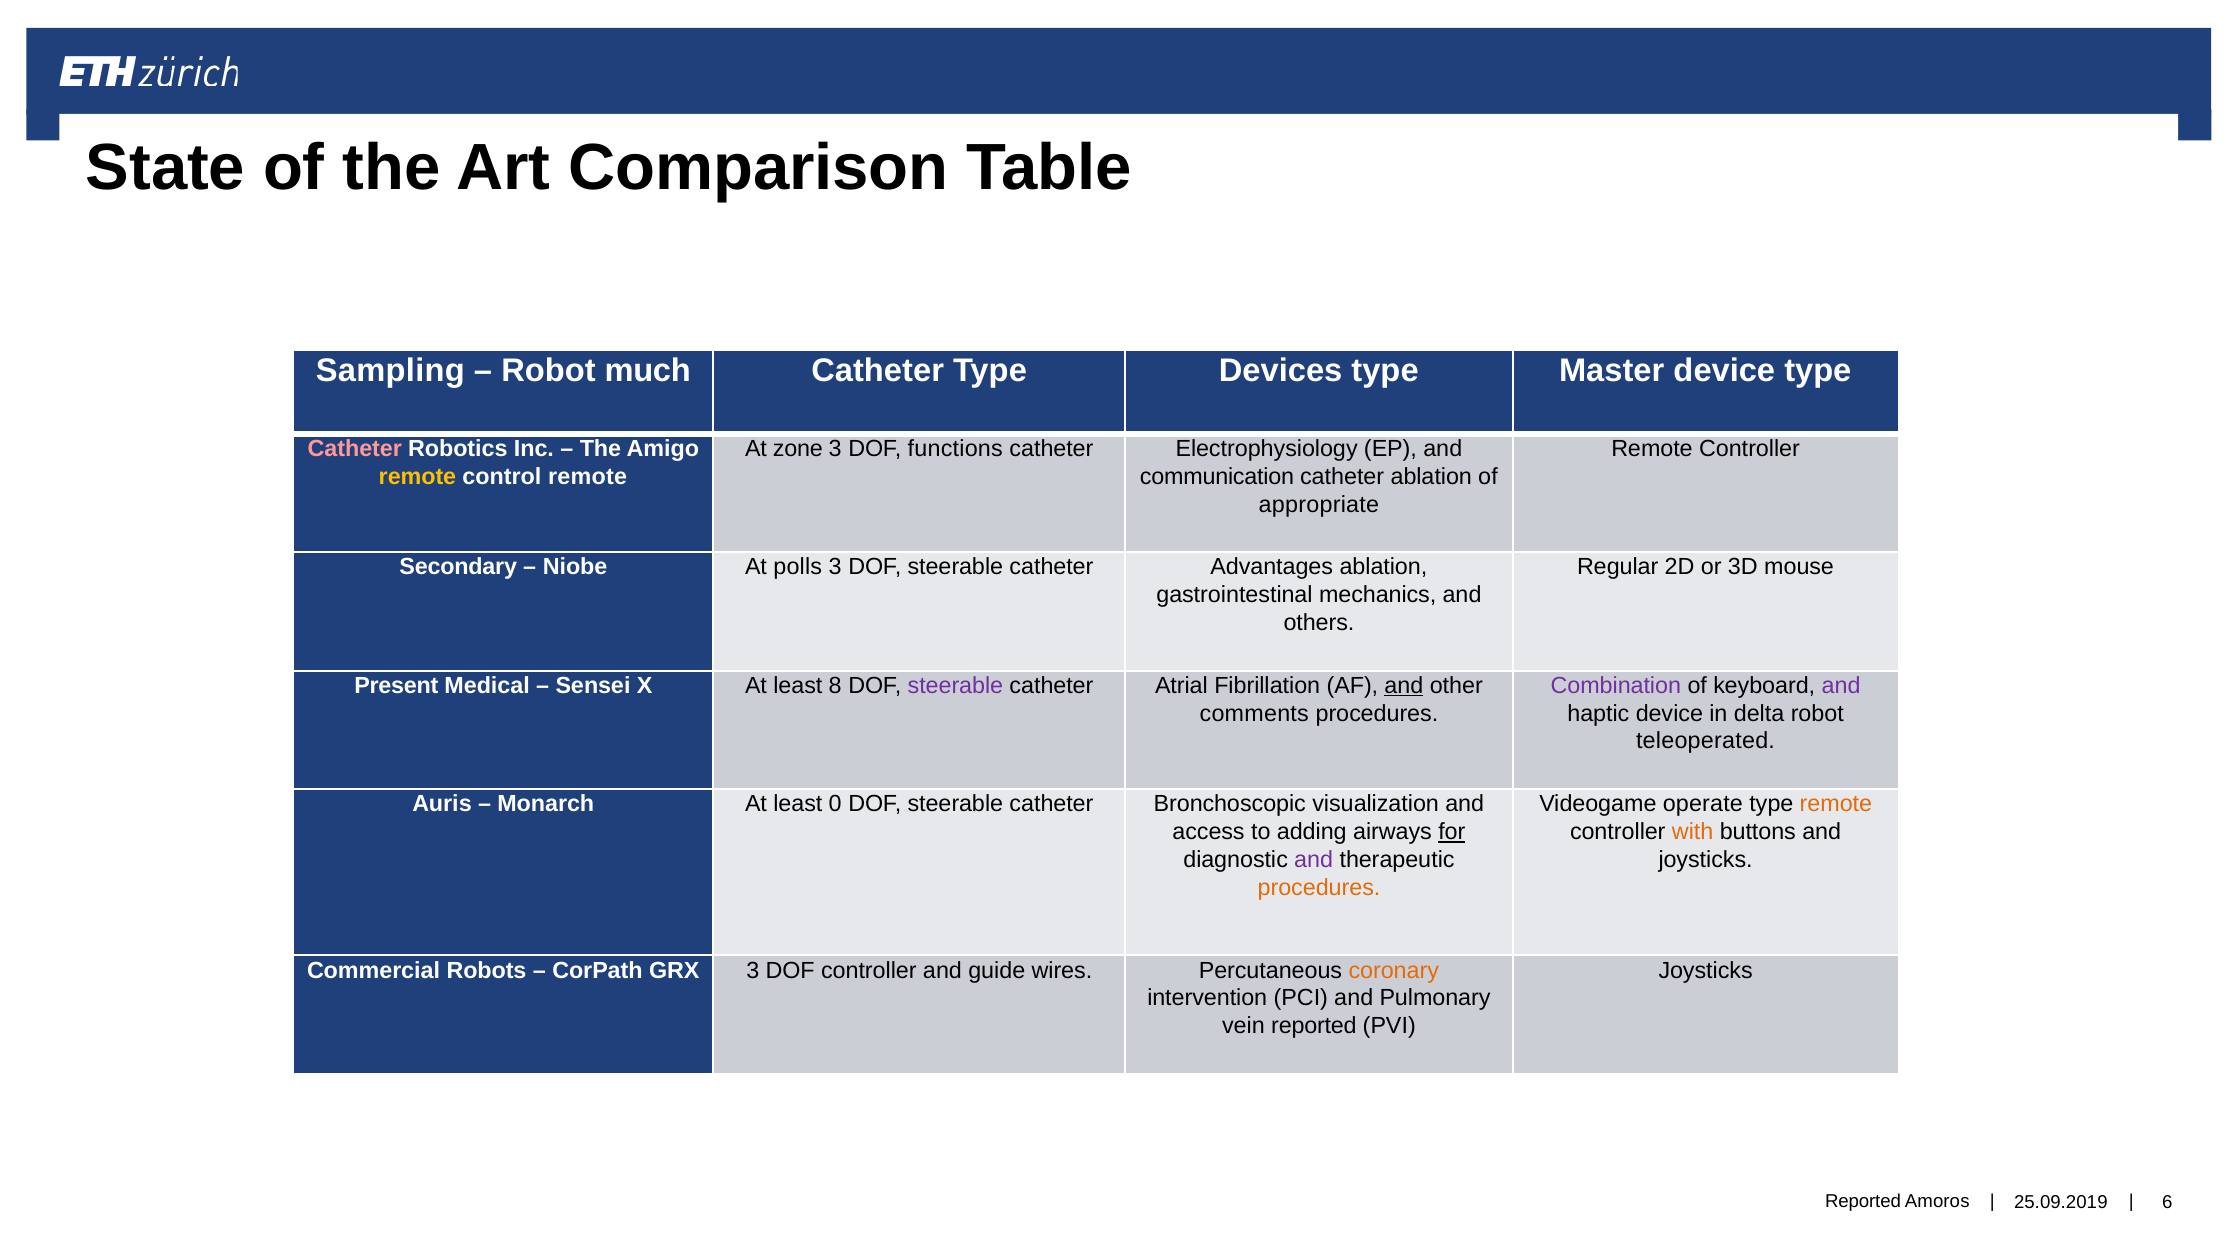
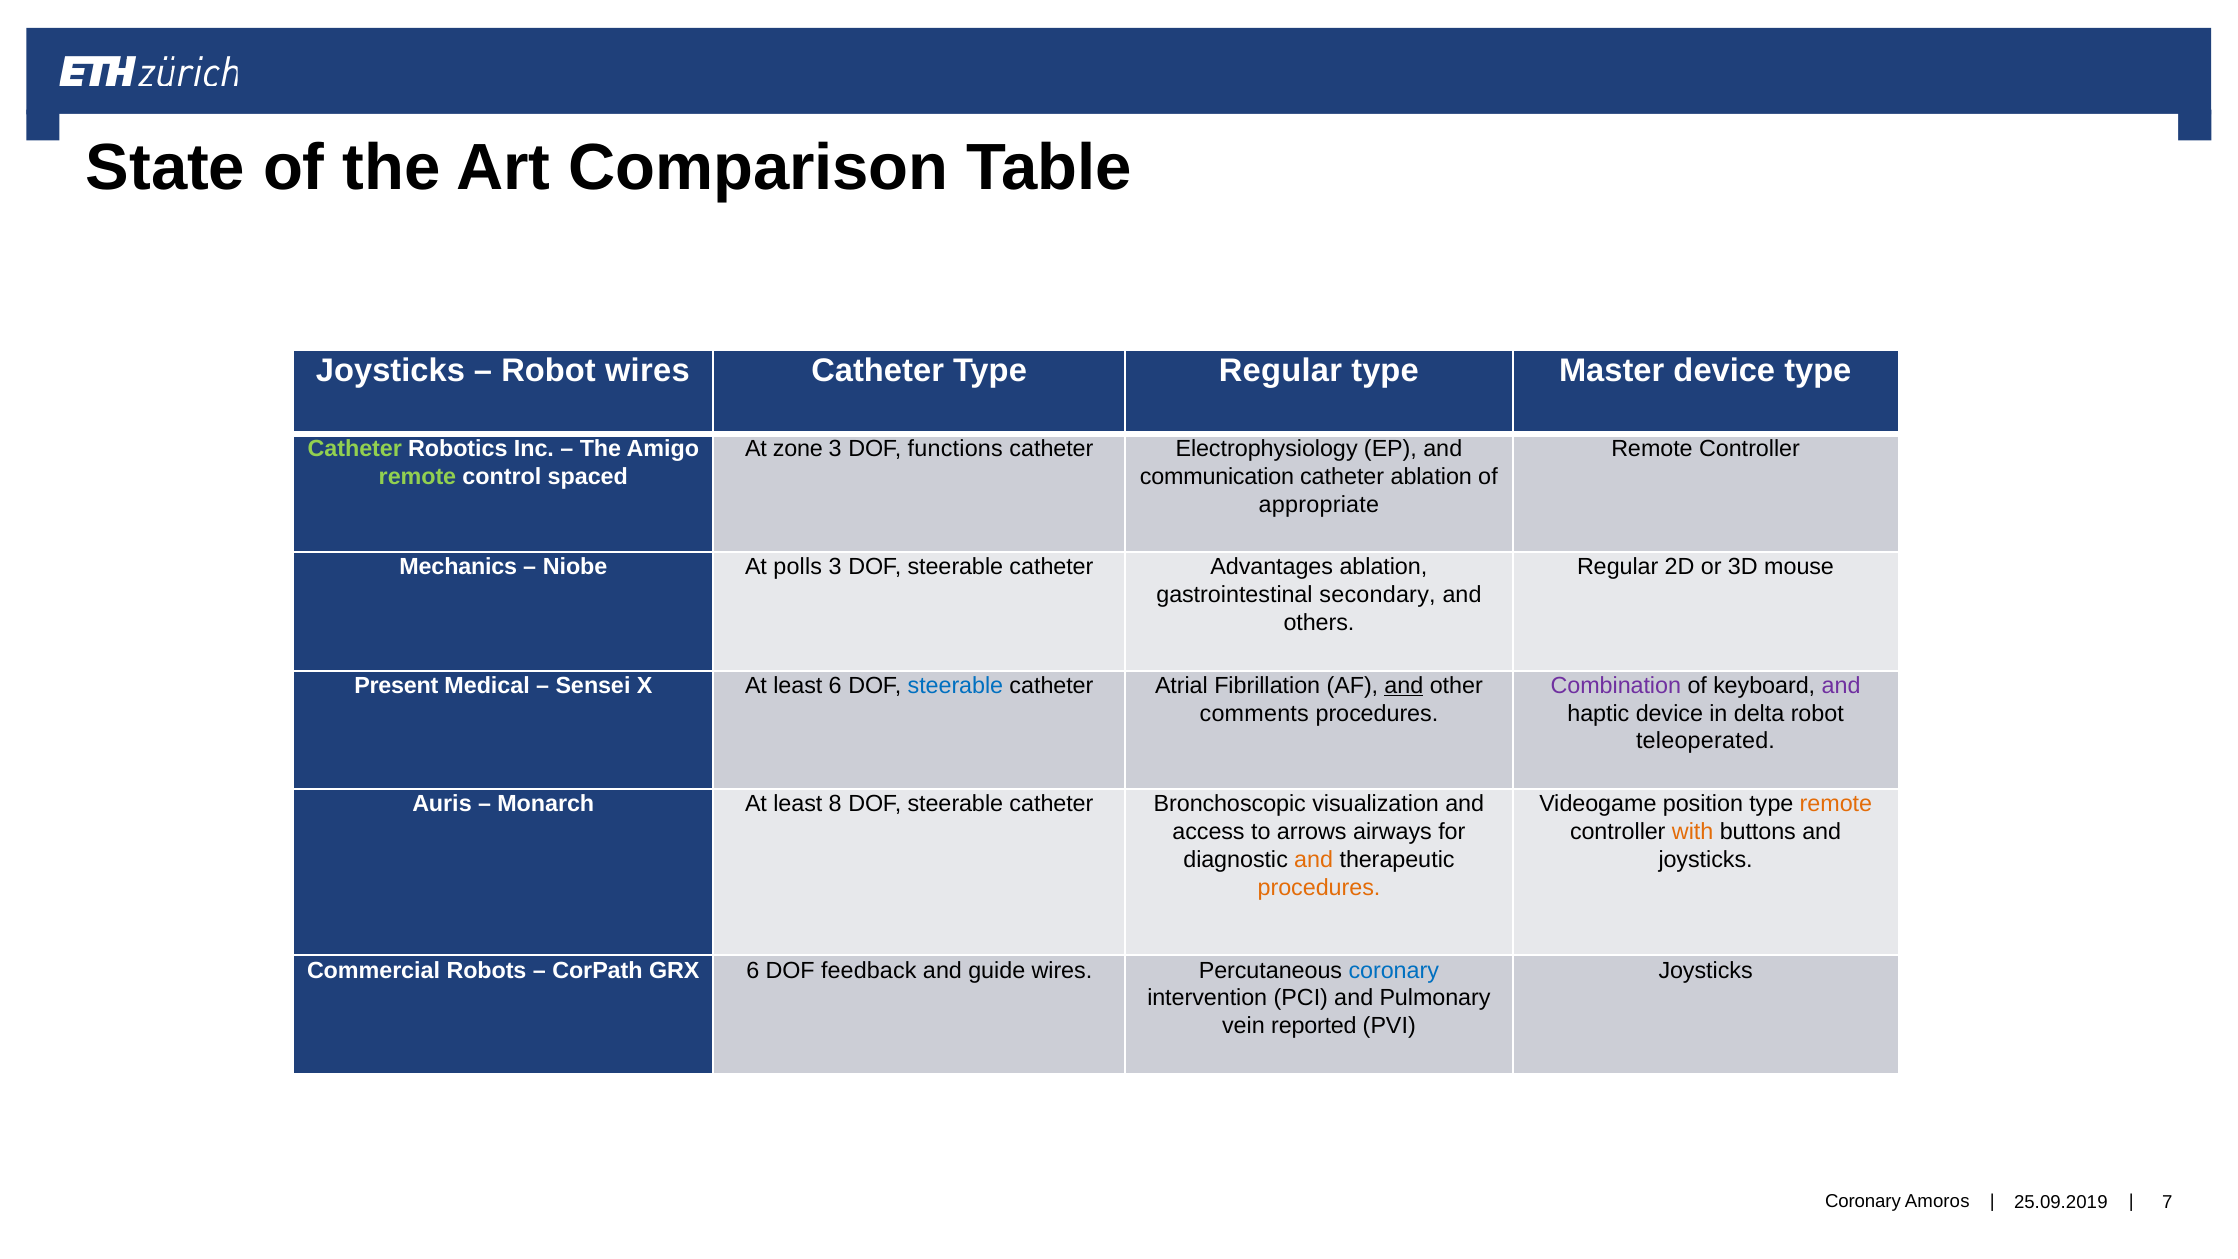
Sampling at (390, 371): Sampling -> Joysticks
Robot much: much -> wires
Type Devices: Devices -> Regular
Catheter at (355, 449) colour: pink -> light green
remote at (417, 477) colour: yellow -> light green
control remote: remote -> spaced
Secondary: Secondary -> Mechanics
mechanics: mechanics -> secondary
least 8: 8 -> 6
steerable at (955, 686) colour: purple -> blue
0: 0 -> 8
operate: operate -> position
adding: adding -> arrows
for underline: present -> none
and at (1314, 860) colour: purple -> orange
GRX 3: 3 -> 6
DOF controller: controller -> feedback
coronary at (1394, 971) colour: orange -> blue
Reported at (1863, 1202): Reported -> Coronary
6: 6 -> 7
